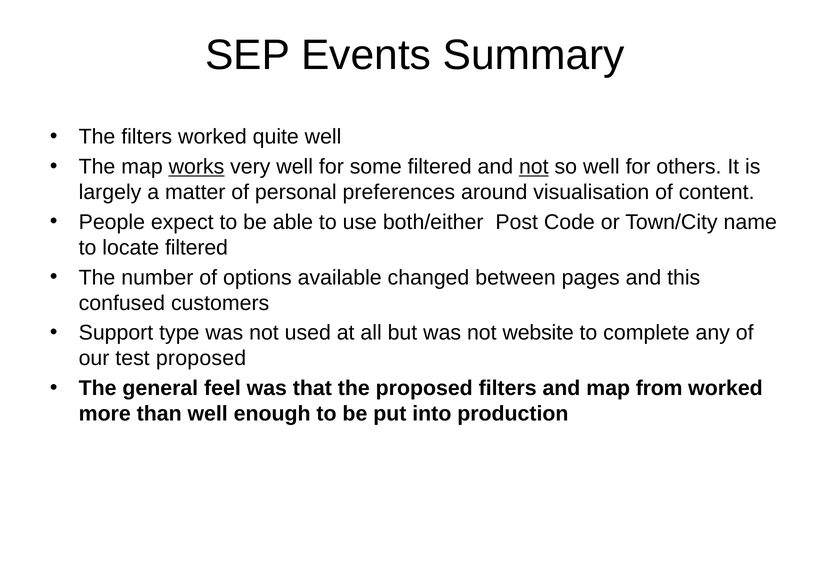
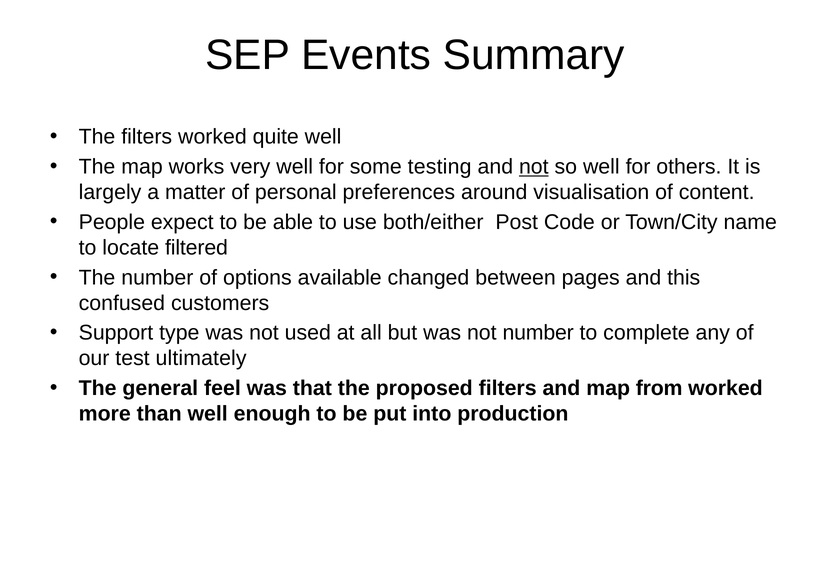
works underline: present -> none
some filtered: filtered -> testing
not website: website -> number
test proposed: proposed -> ultimately
